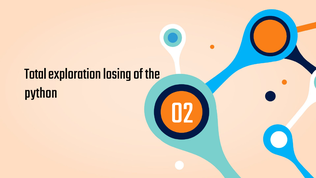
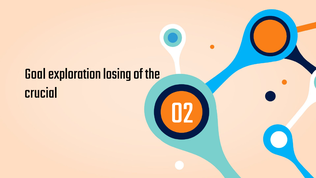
Total: Total -> Goal
python: python -> crucial
